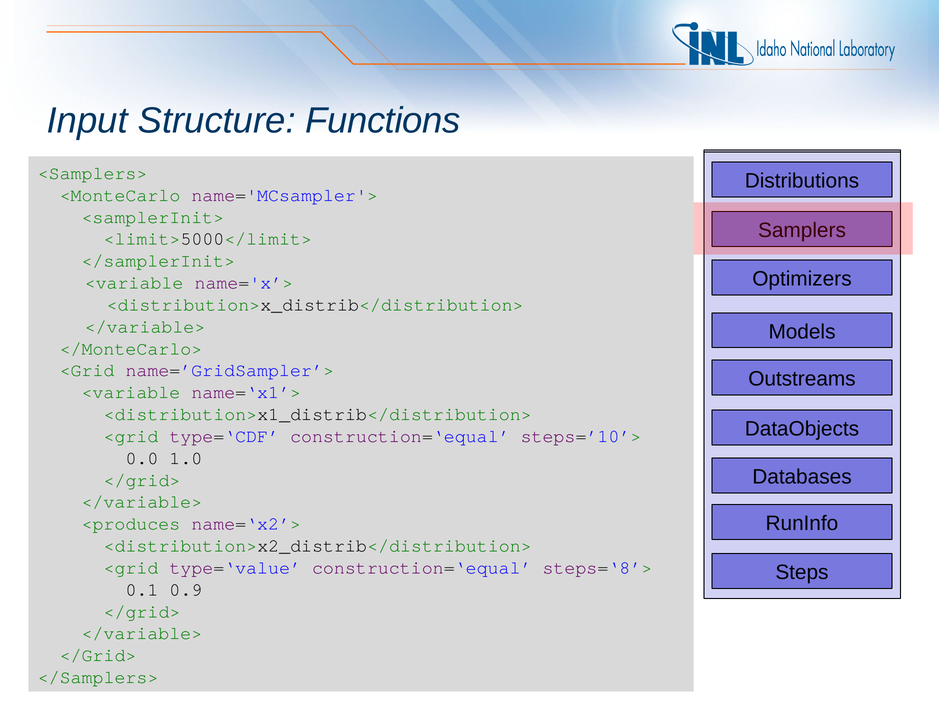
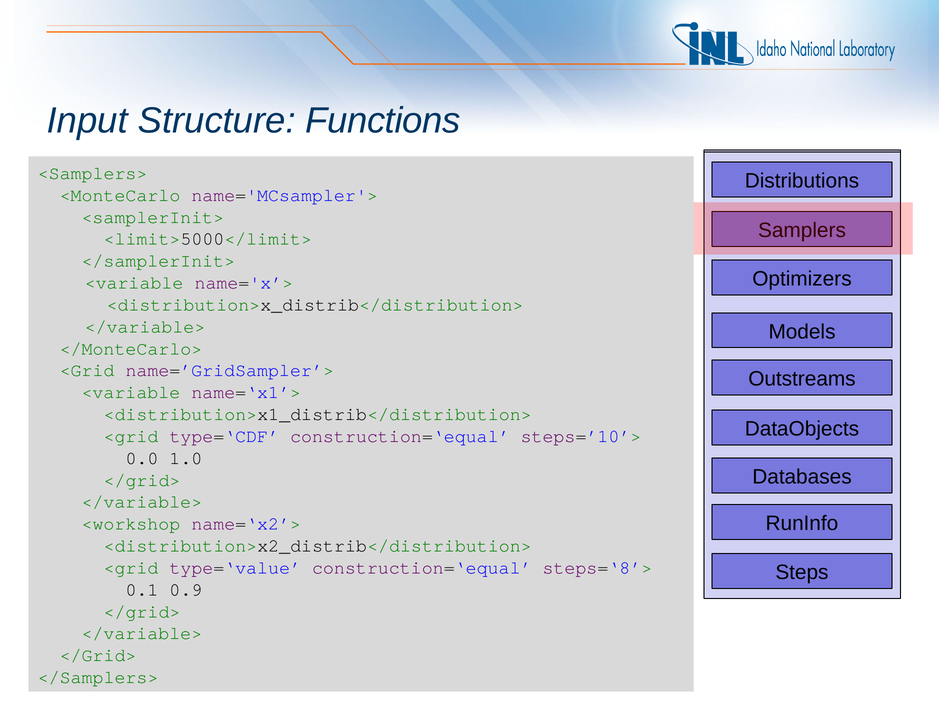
<produces: <produces -> <workshop
